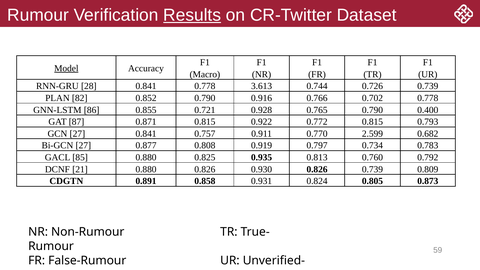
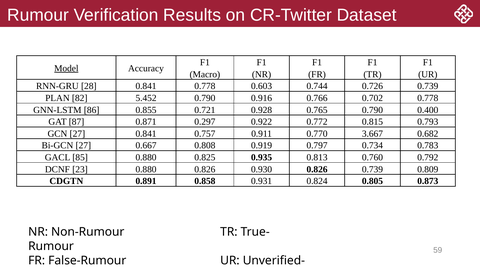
Results underline: present -> none
3.613: 3.613 -> 0.603
0.852: 0.852 -> 5.452
0.871 0.815: 0.815 -> 0.297
2.599: 2.599 -> 3.667
0.877: 0.877 -> 0.667
21: 21 -> 23
